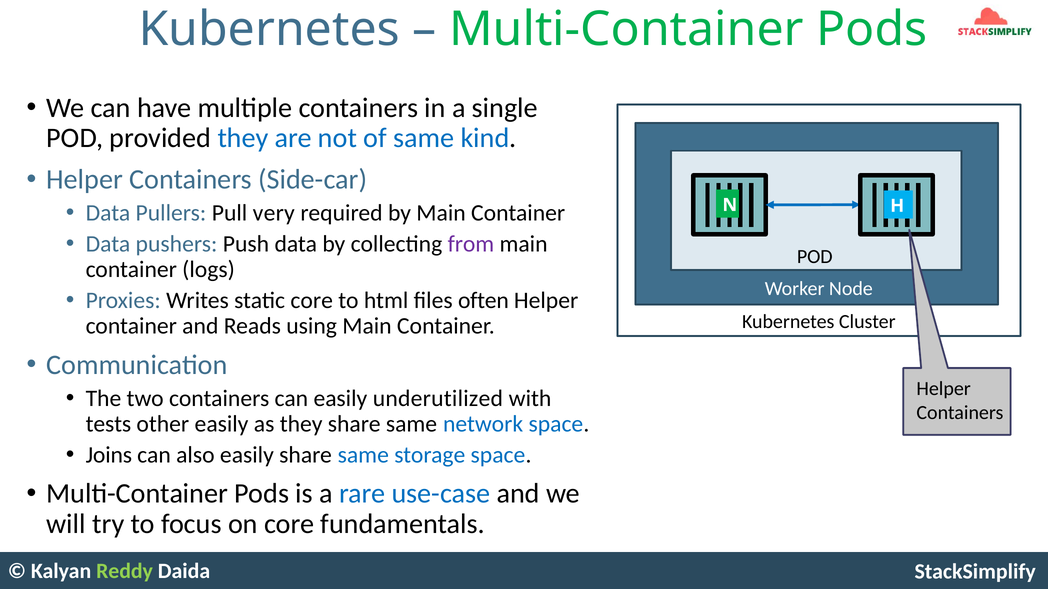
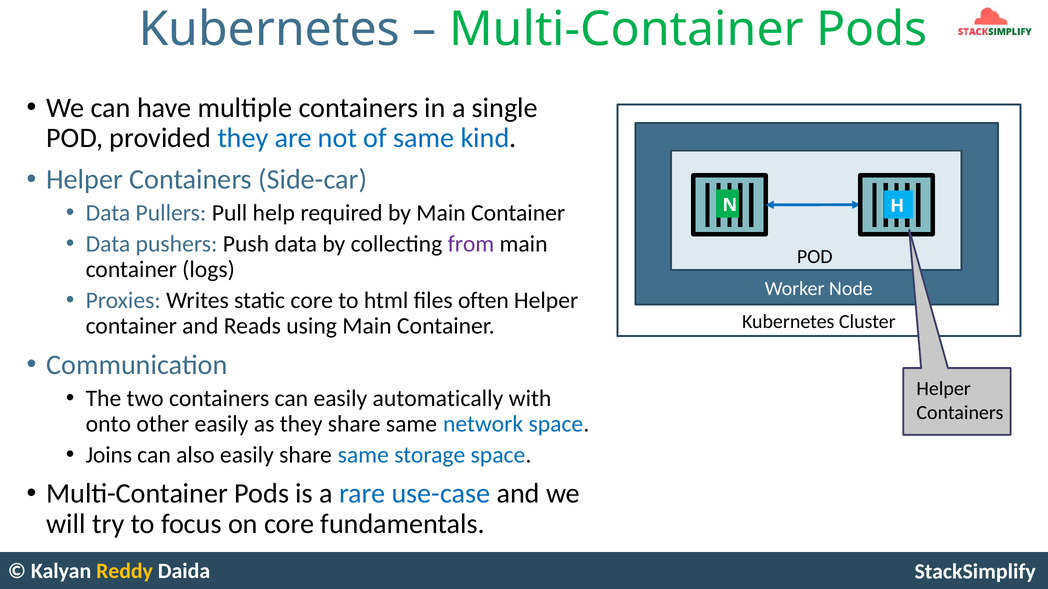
very: very -> help
underutilized: underutilized -> automatically
tests: tests -> onto
Reddy colour: light green -> yellow
